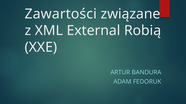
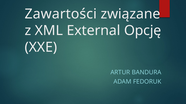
Robią: Robią -> Opcję
